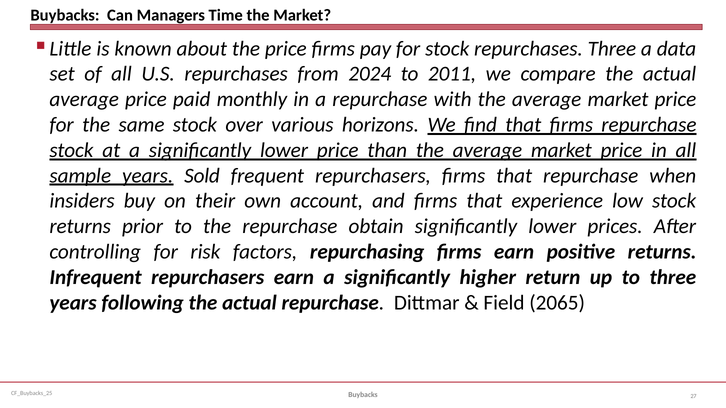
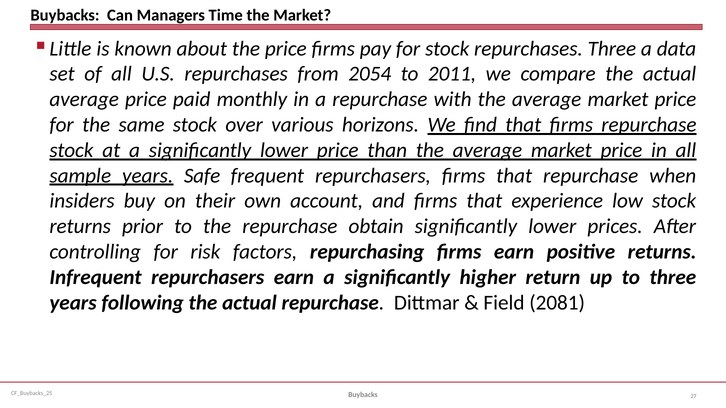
2024: 2024 -> 2054
Sold: Sold -> Safe
2065: 2065 -> 2081
